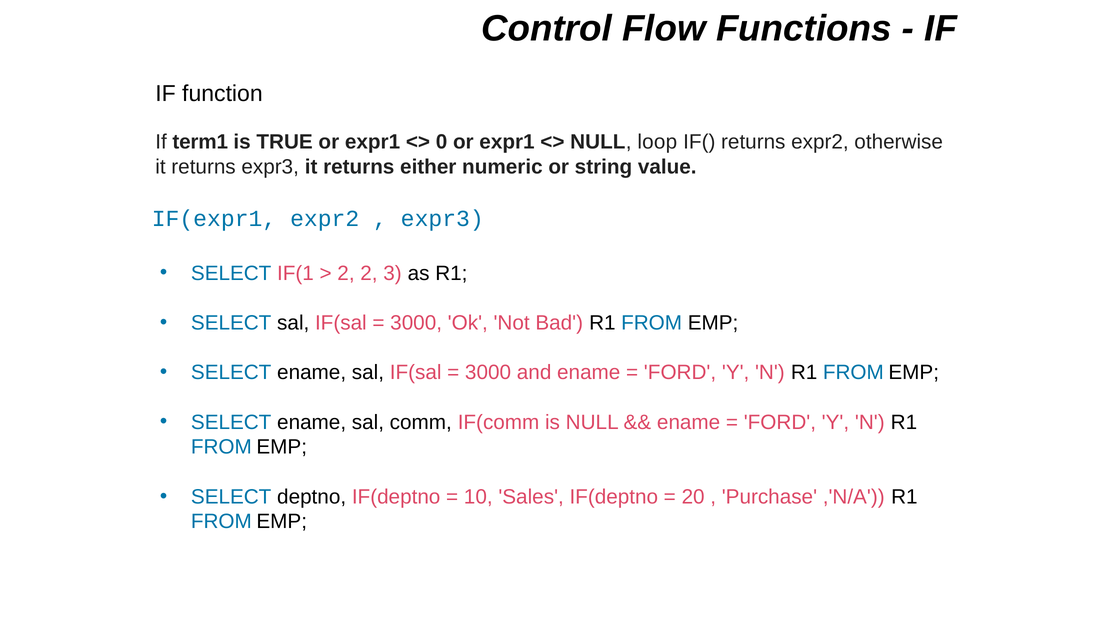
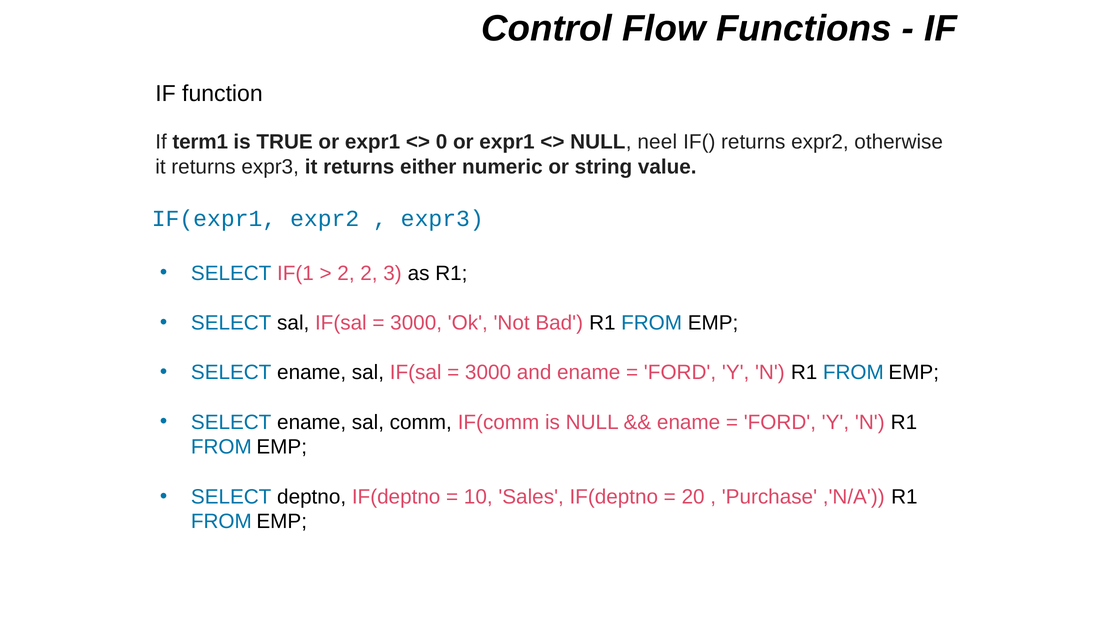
loop: loop -> neel
